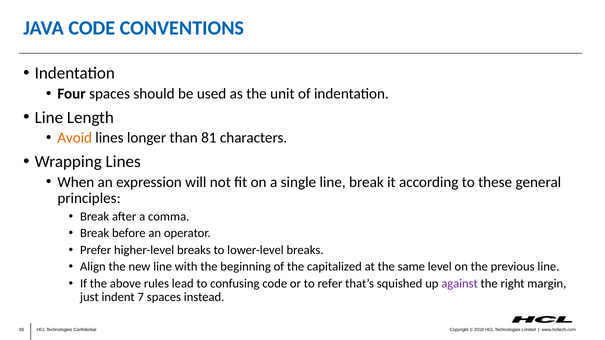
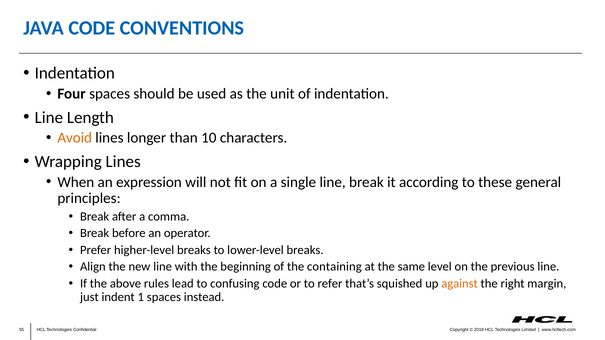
81: 81 -> 10
capitalized: capitalized -> containing
against colour: purple -> orange
7: 7 -> 1
